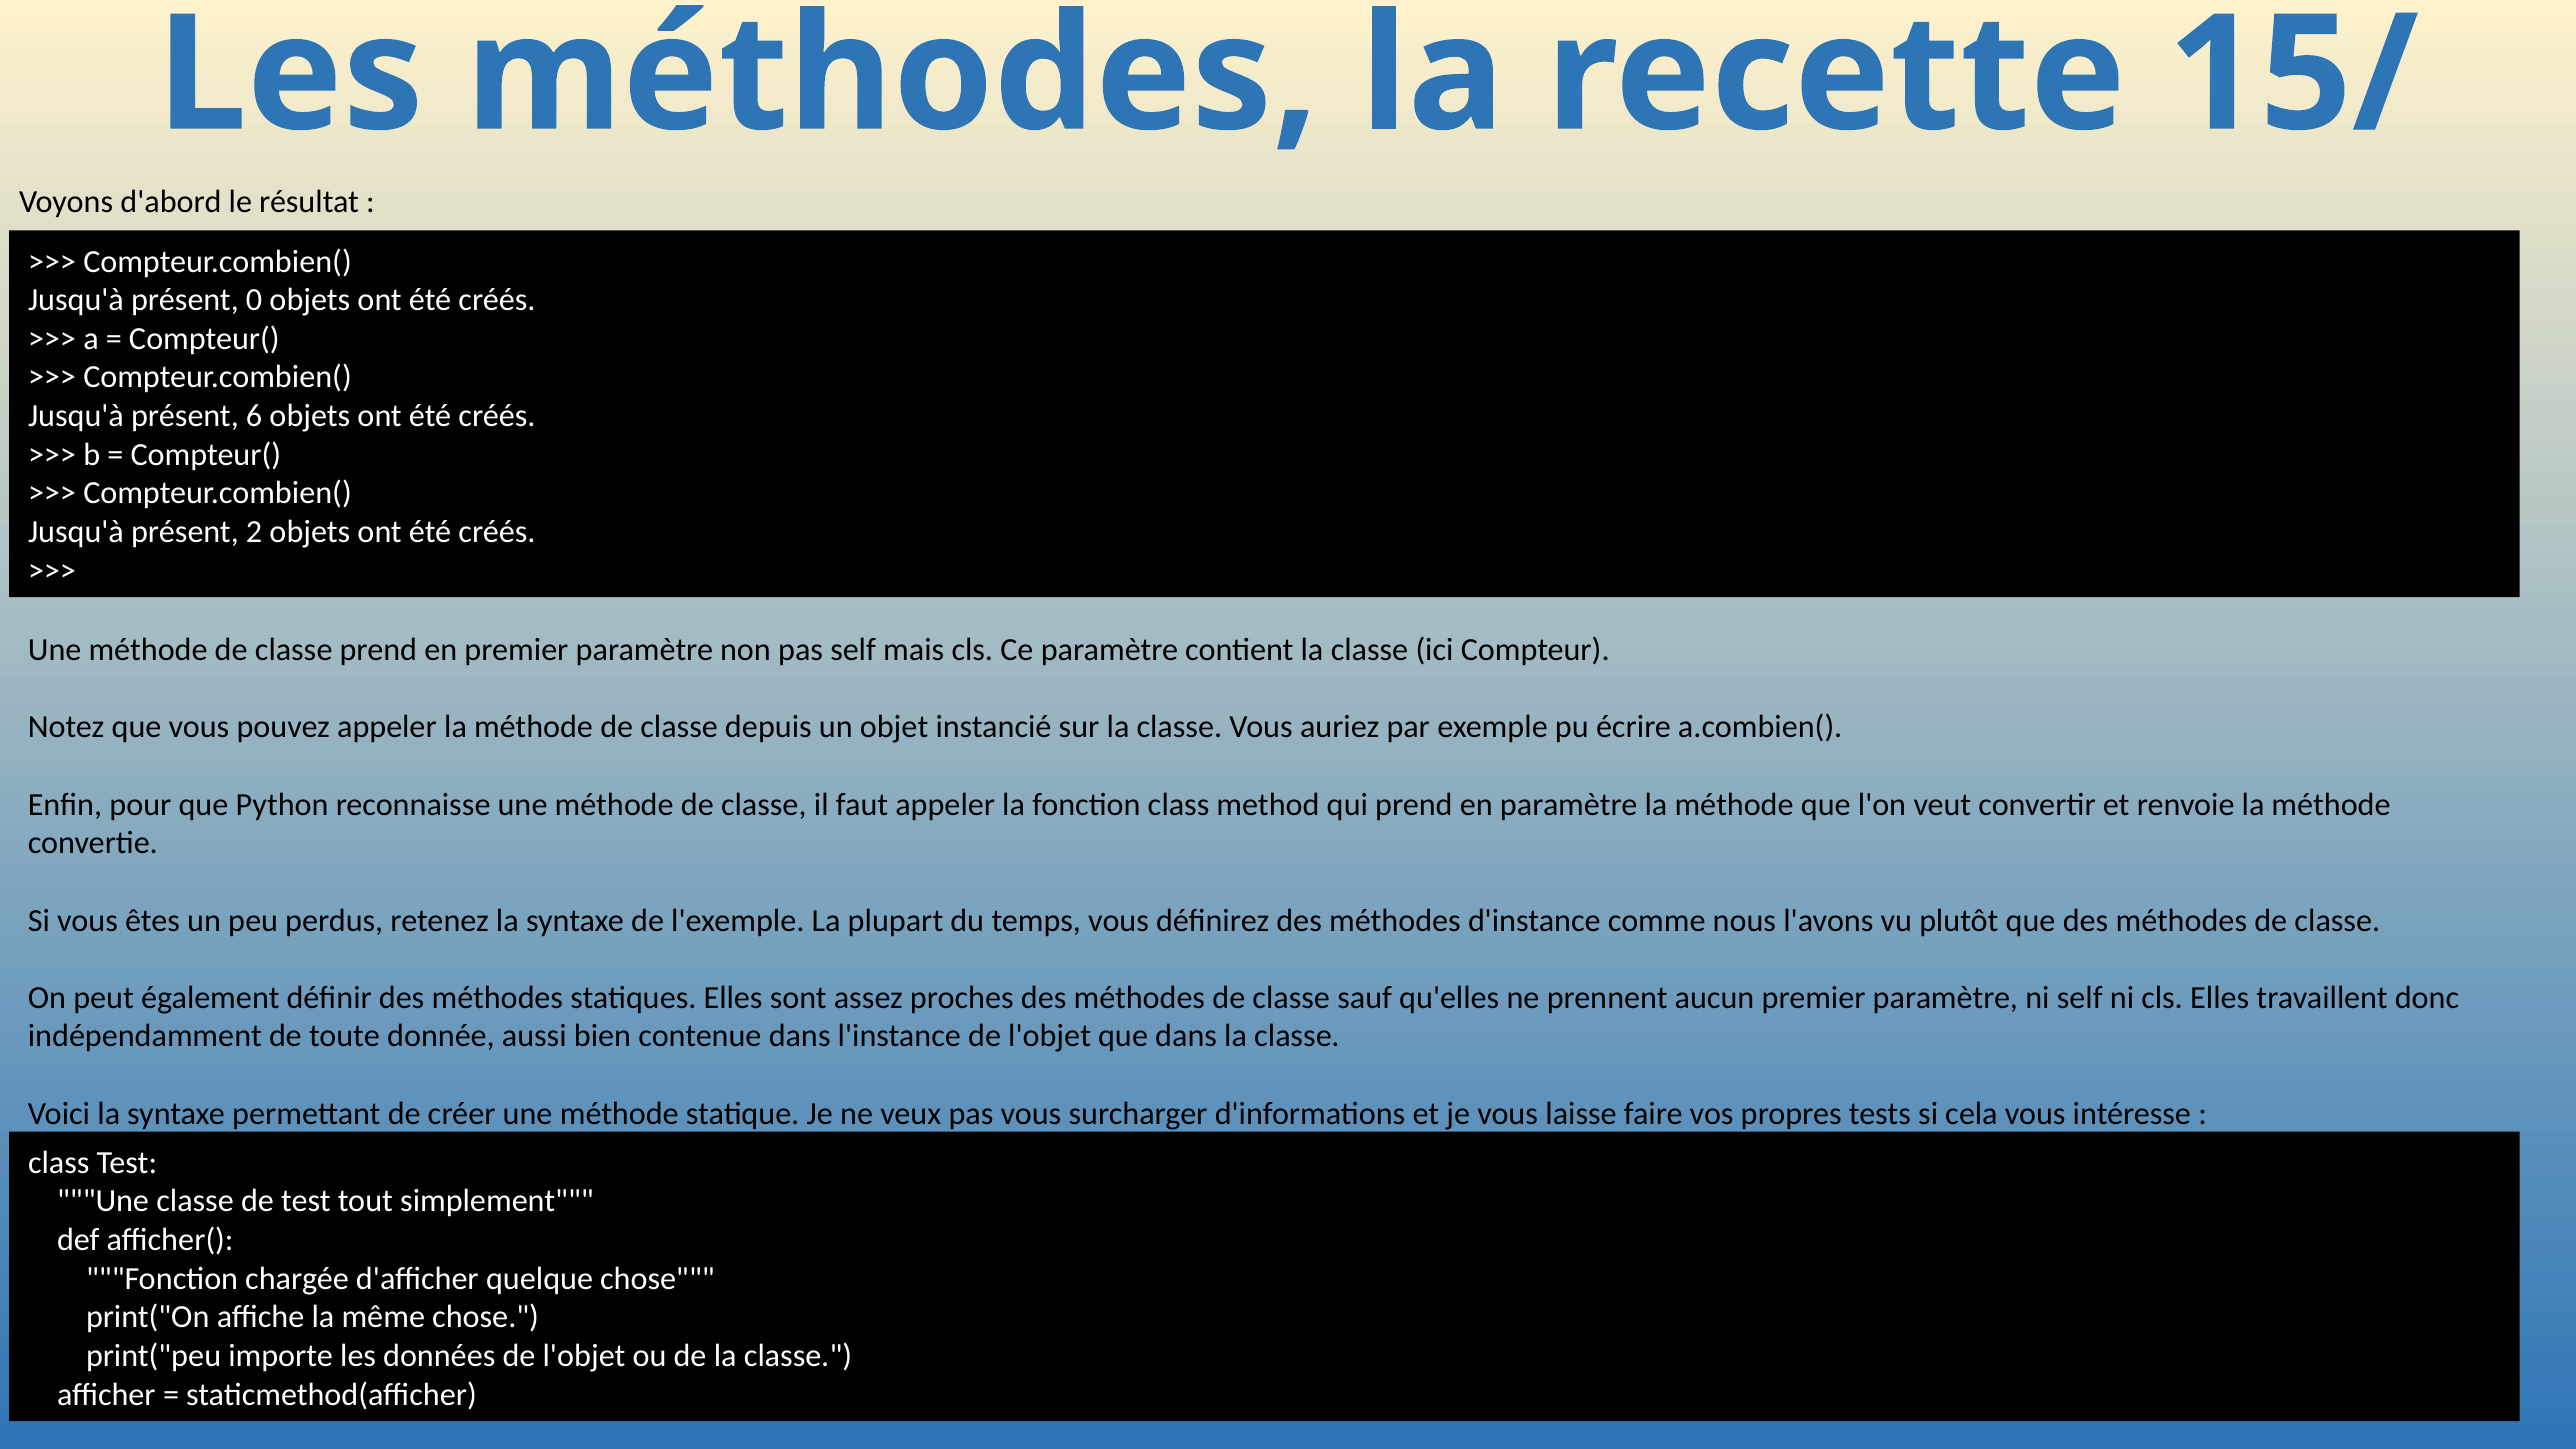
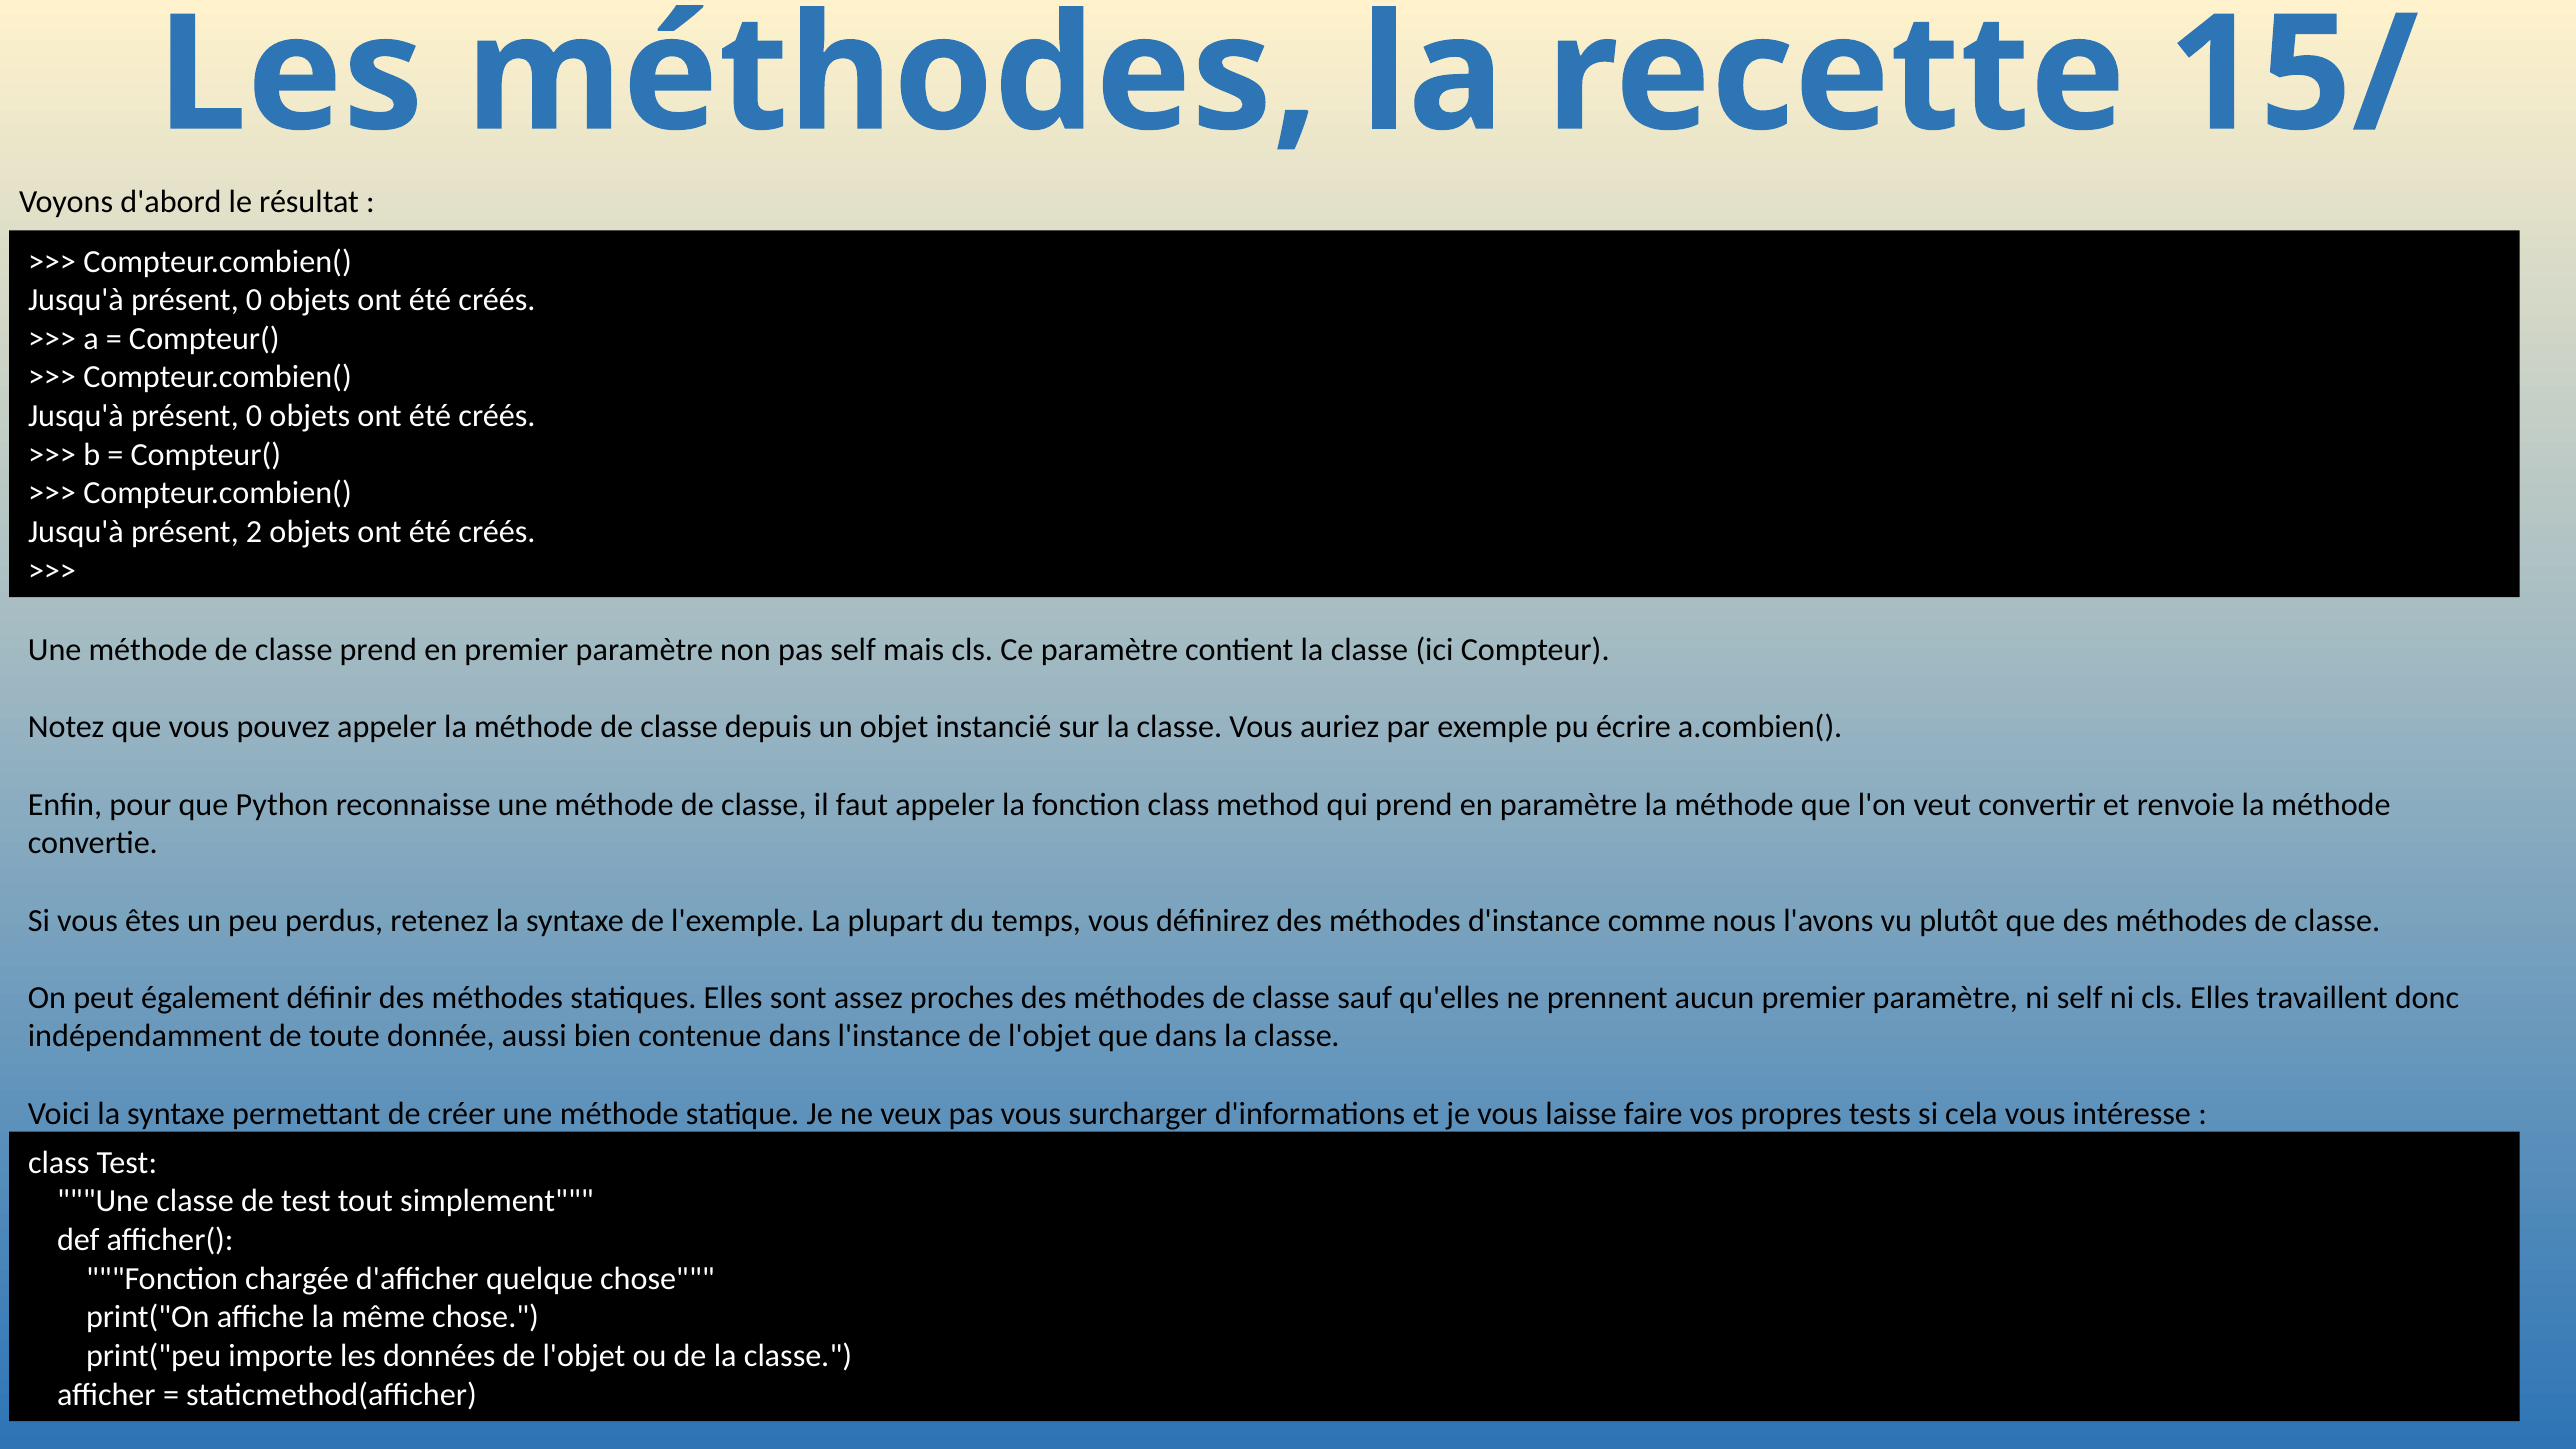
6 at (254, 416): 6 -> 0
